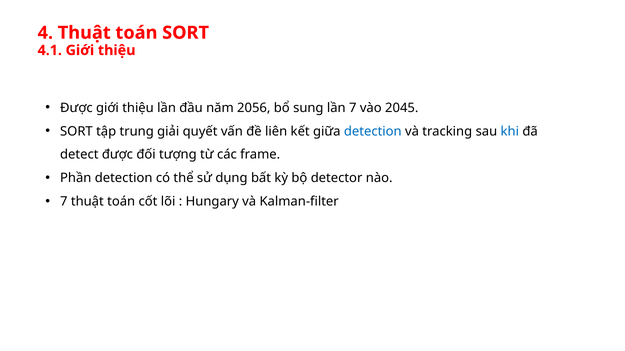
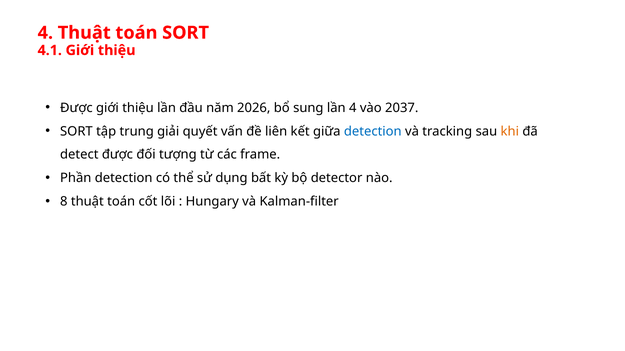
2056: 2056 -> 2026
lần 7: 7 -> 4
2045: 2045 -> 2037
khi colour: blue -> orange
7 at (64, 202): 7 -> 8
